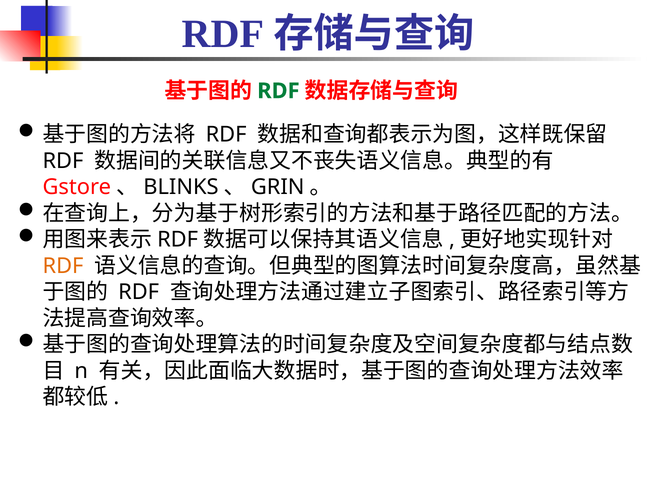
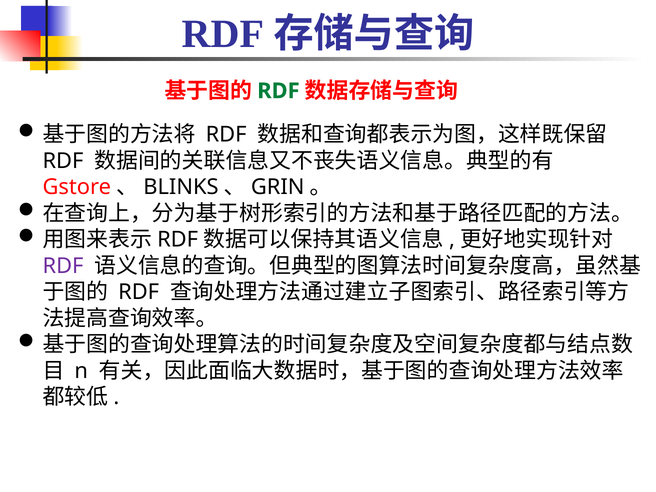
RDF at (63, 266) colour: orange -> purple
